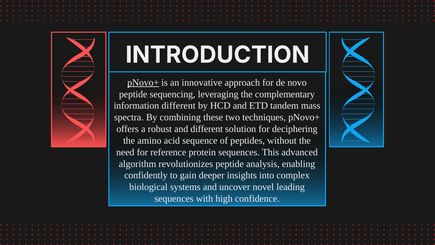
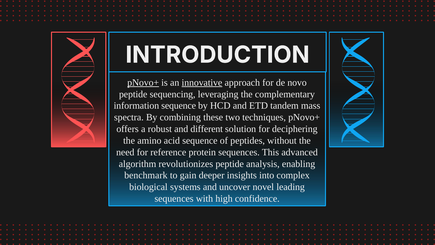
innovative underline: none -> present
information different: different -> sequence
confidently: confidently -> benchmark
